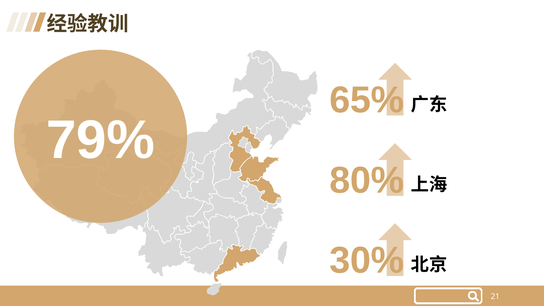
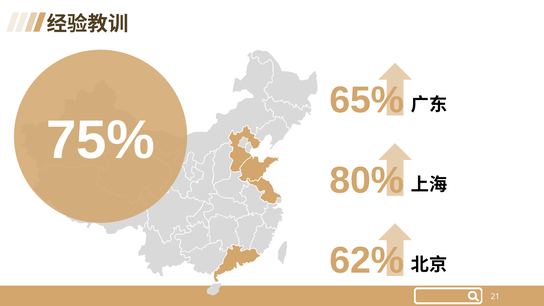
79%: 79% -> 75%
30%: 30% -> 62%
